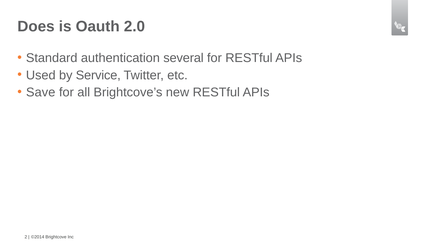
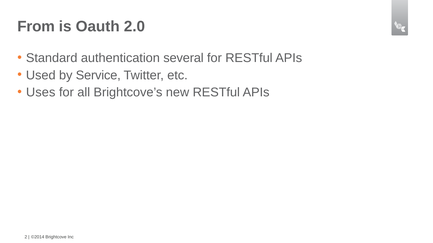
Does: Does -> From
Save: Save -> Uses
